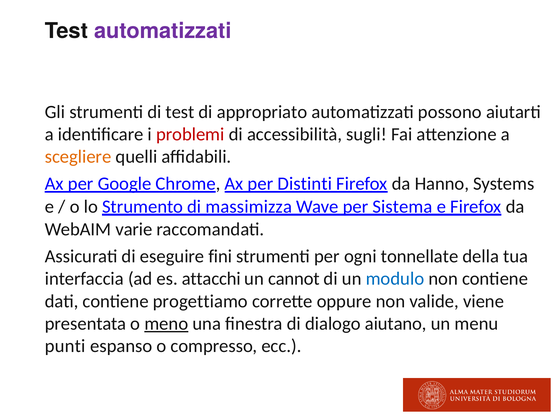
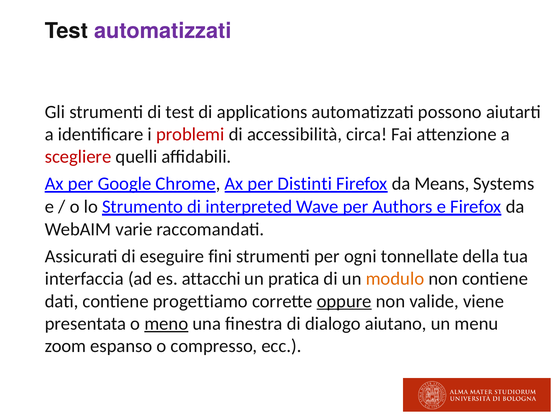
appropriato: appropriato -> applications
sugli: sugli -> circa
scegliere colour: orange -> red
Hanno: Hanno -> Means
massimizza: massimizza -> interpreted
Sistema: Sistema -> Authors
cannot: cannot -> pratica
modulo colour: blue -> orange
oppure underline: none -> present
punti: punti -> zoom
